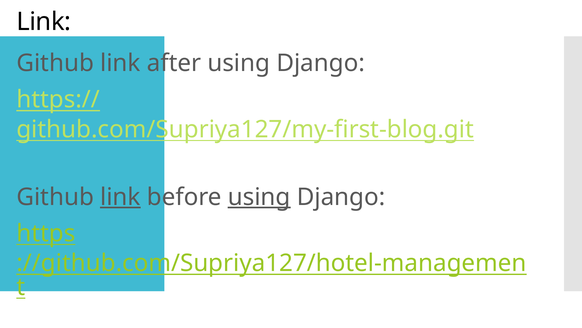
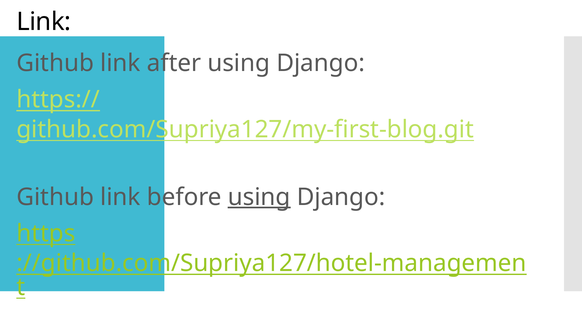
link at (120, 197) underline: present -> none
